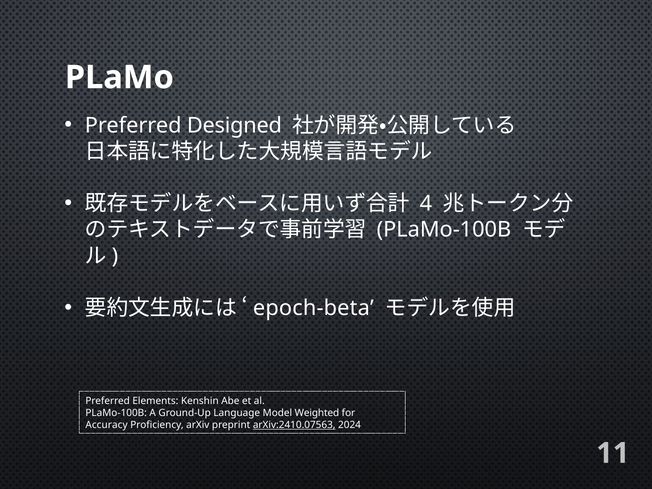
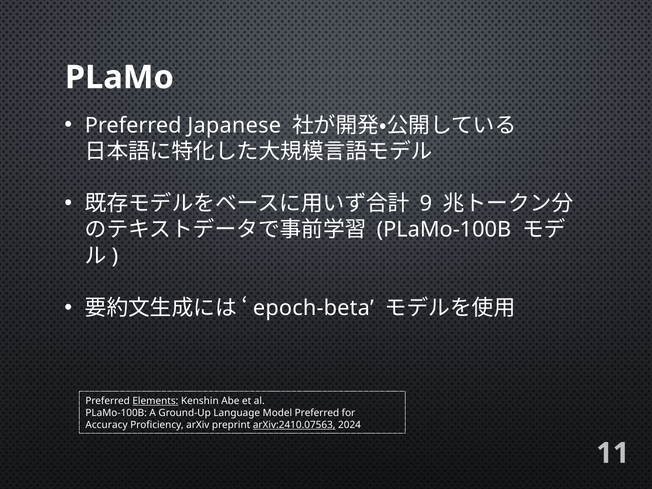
Designed: Designed -> Japanese
4: 4 -> 9
Elements underline: none -> present
Model Weighted: Weighted -> Preferred
